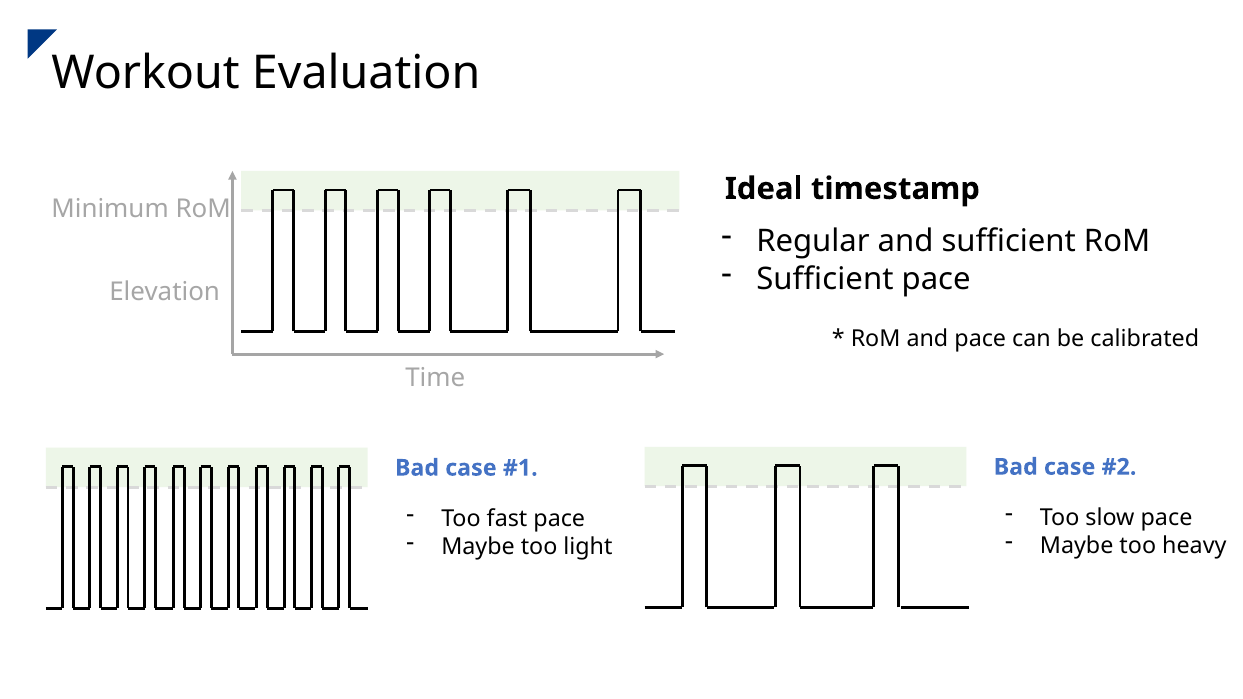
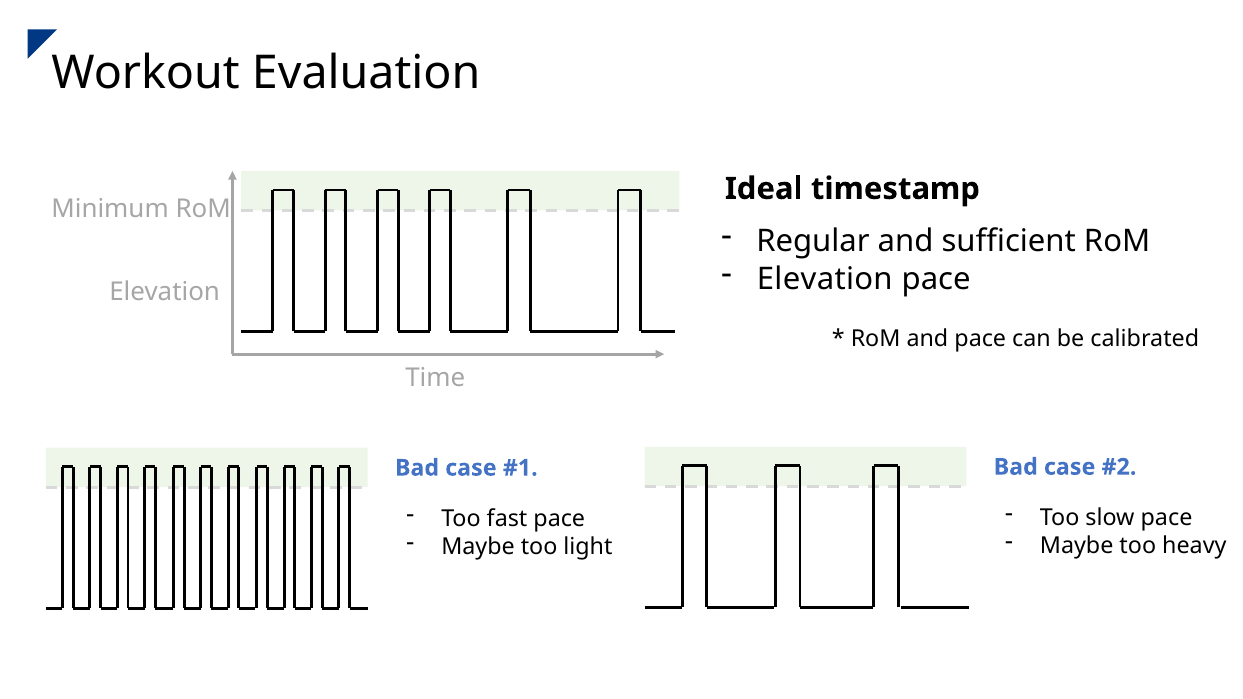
Sufficient at (825, 279): Sufficient -> Elevation
